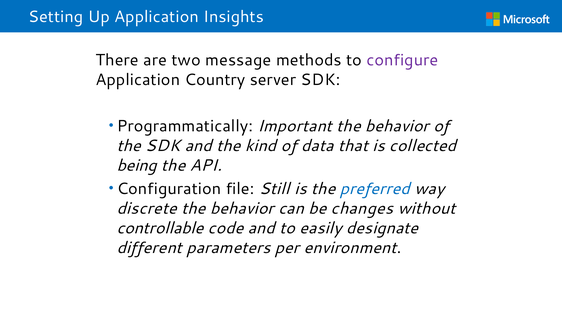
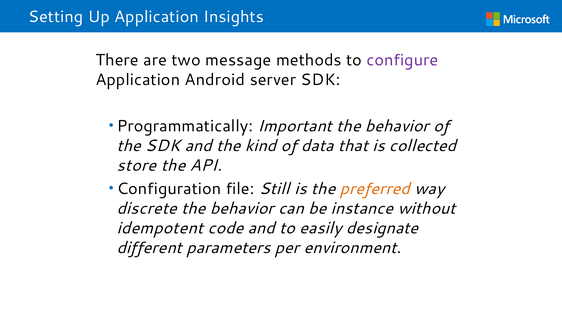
Country: Country -> Android
being: being -> store
preferred colour: blue -> orange
changes: changes -> instance
controllable: controllable -> idempotent
